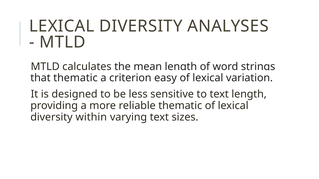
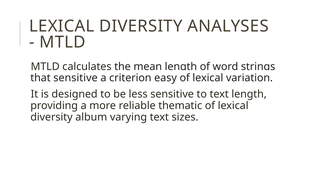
that thematic: thematic -> sensitive
within: within -> album
